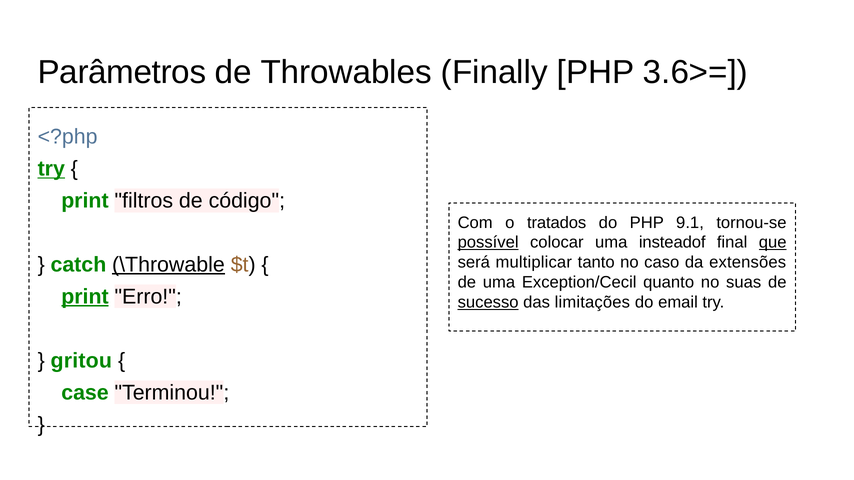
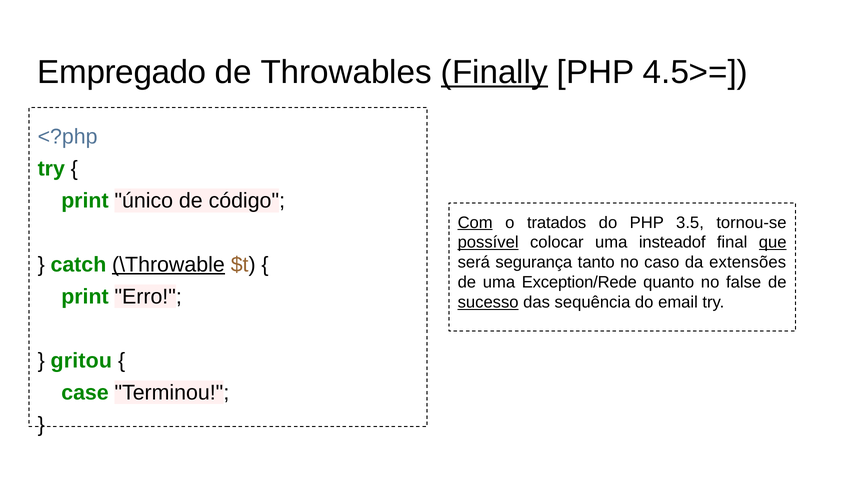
Parâmetros: Parâmetros -> Empregado
Finally underline: none -> present
3.6>=: 3.6>= -> 4.5>=
try at (51, 169) underline: present -> none
filtros: filtros -> único
Com underline: none -> present
9.1: 9.1 -> 3.5
multiplicar: multiplicar -> segurança
Exception/Cecil: Exception/Cecil -> Exception/Rede
suas: suas -> false
print at (85, 297) underline: present -> none
limitações: limitações -> sequência
